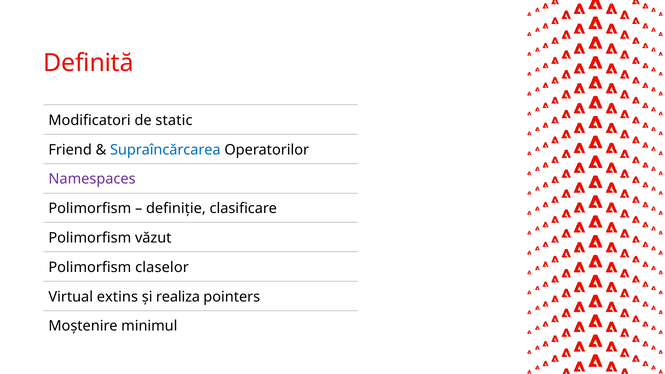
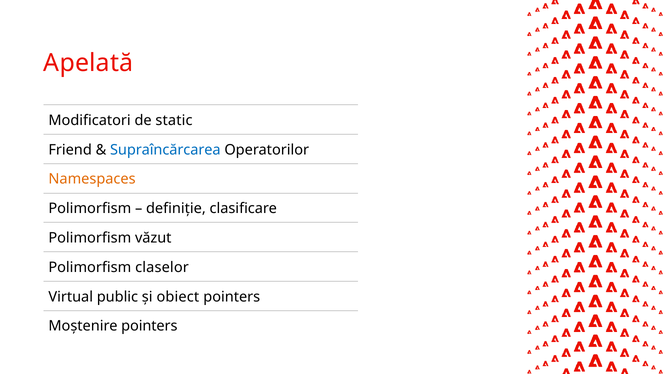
Definită: Definită -> Apelată
Namespaces colour: purple -> orange
extins: extins -> public
realiza: realiza -> obiect
Moștenire minimul: minimul -> pointers
